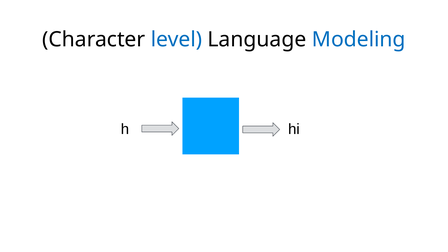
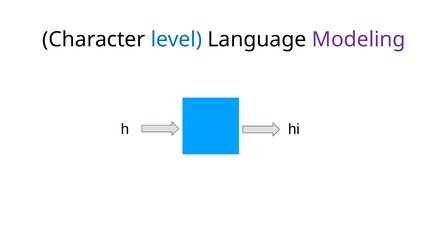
Modeling colour: blue -> purple
